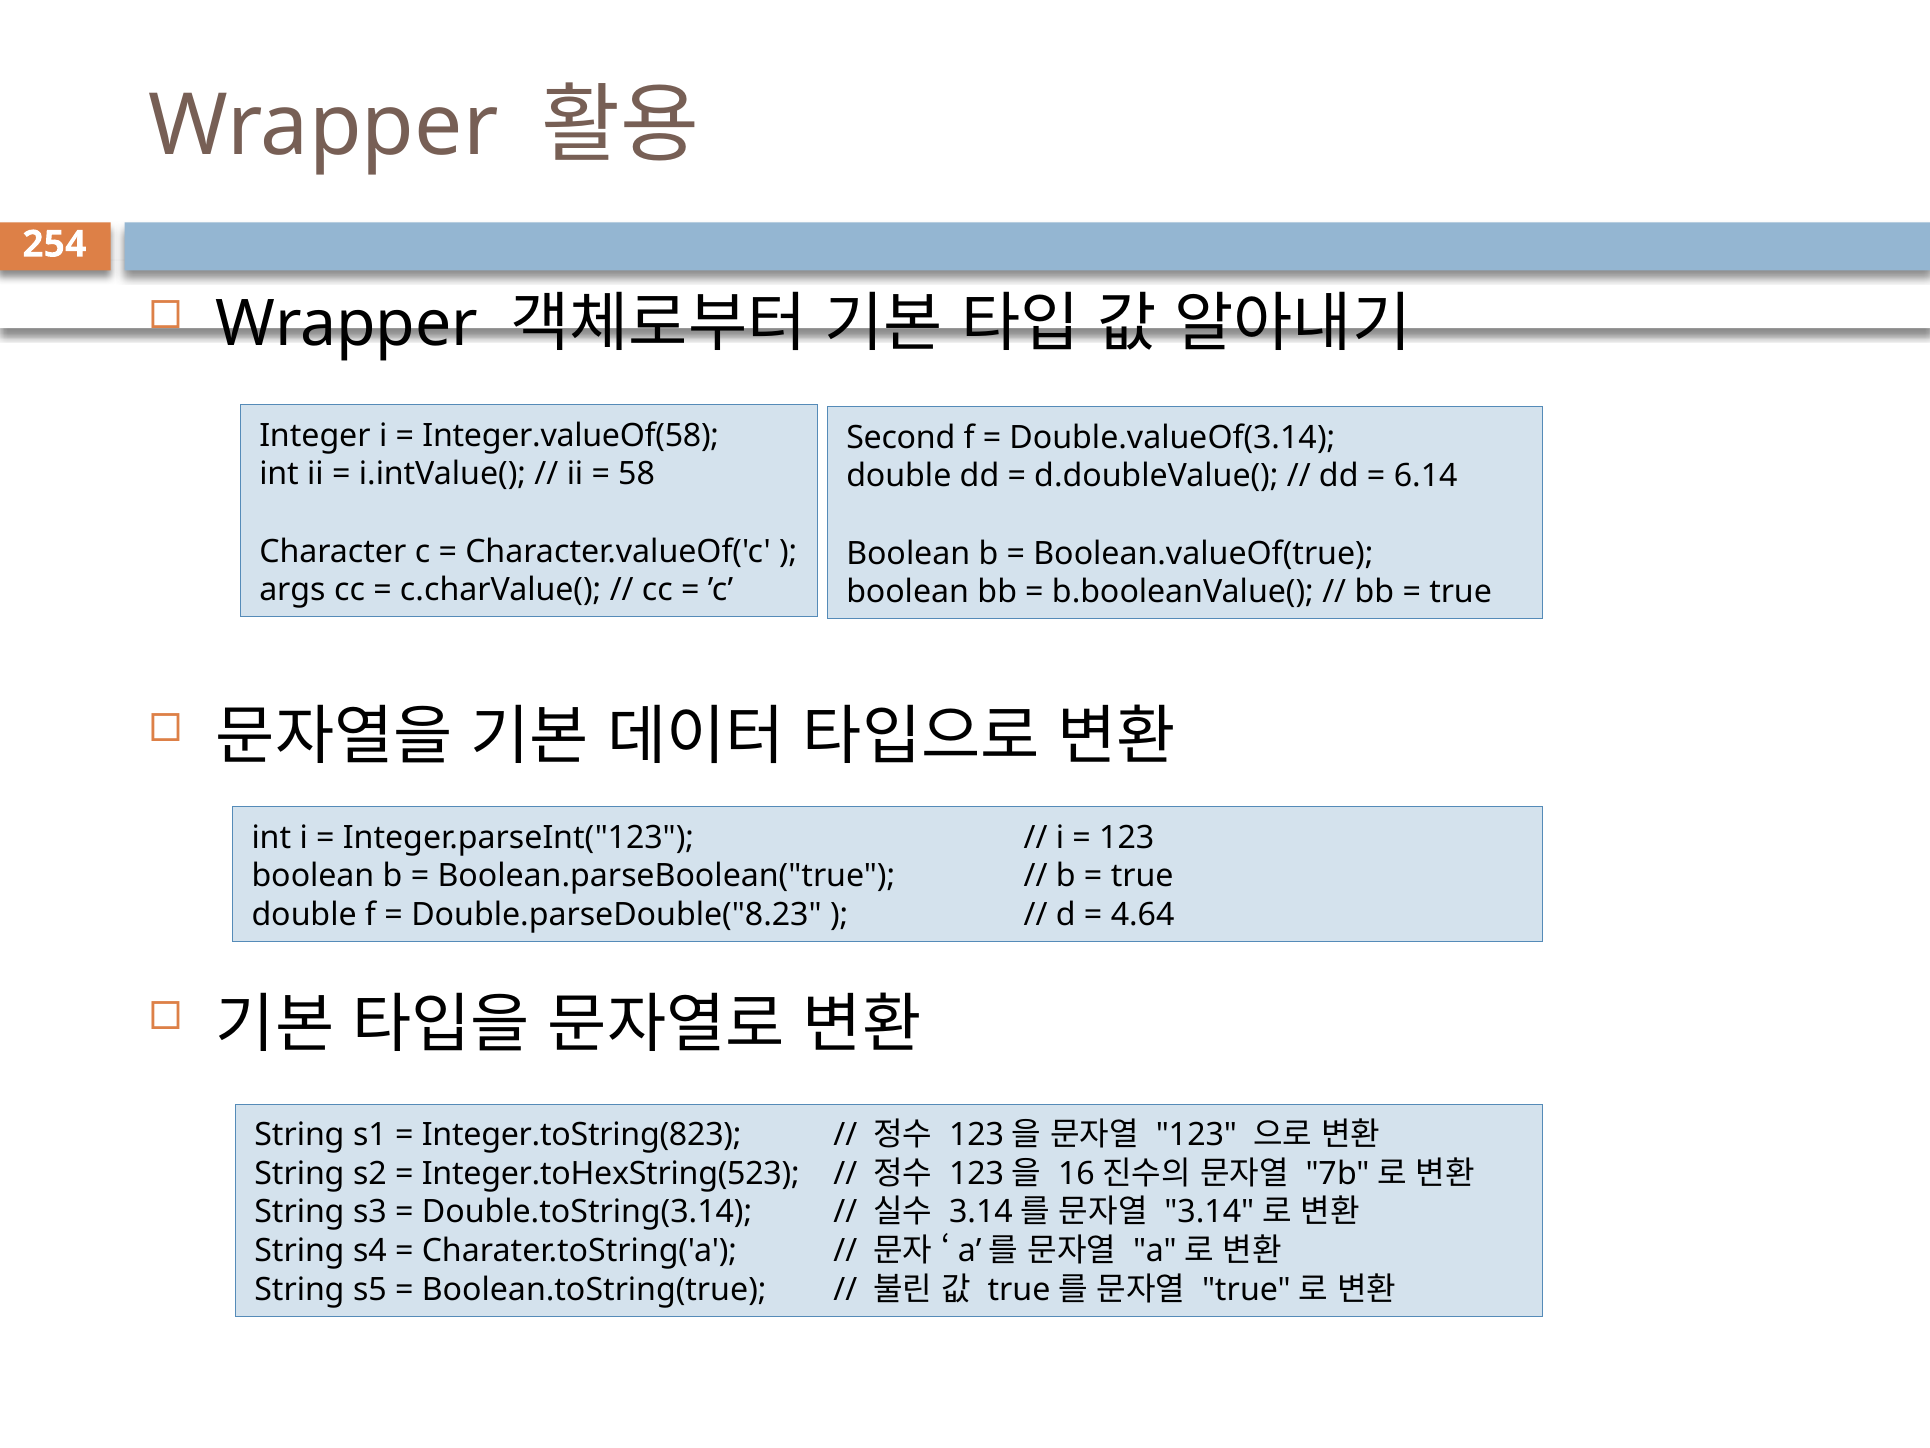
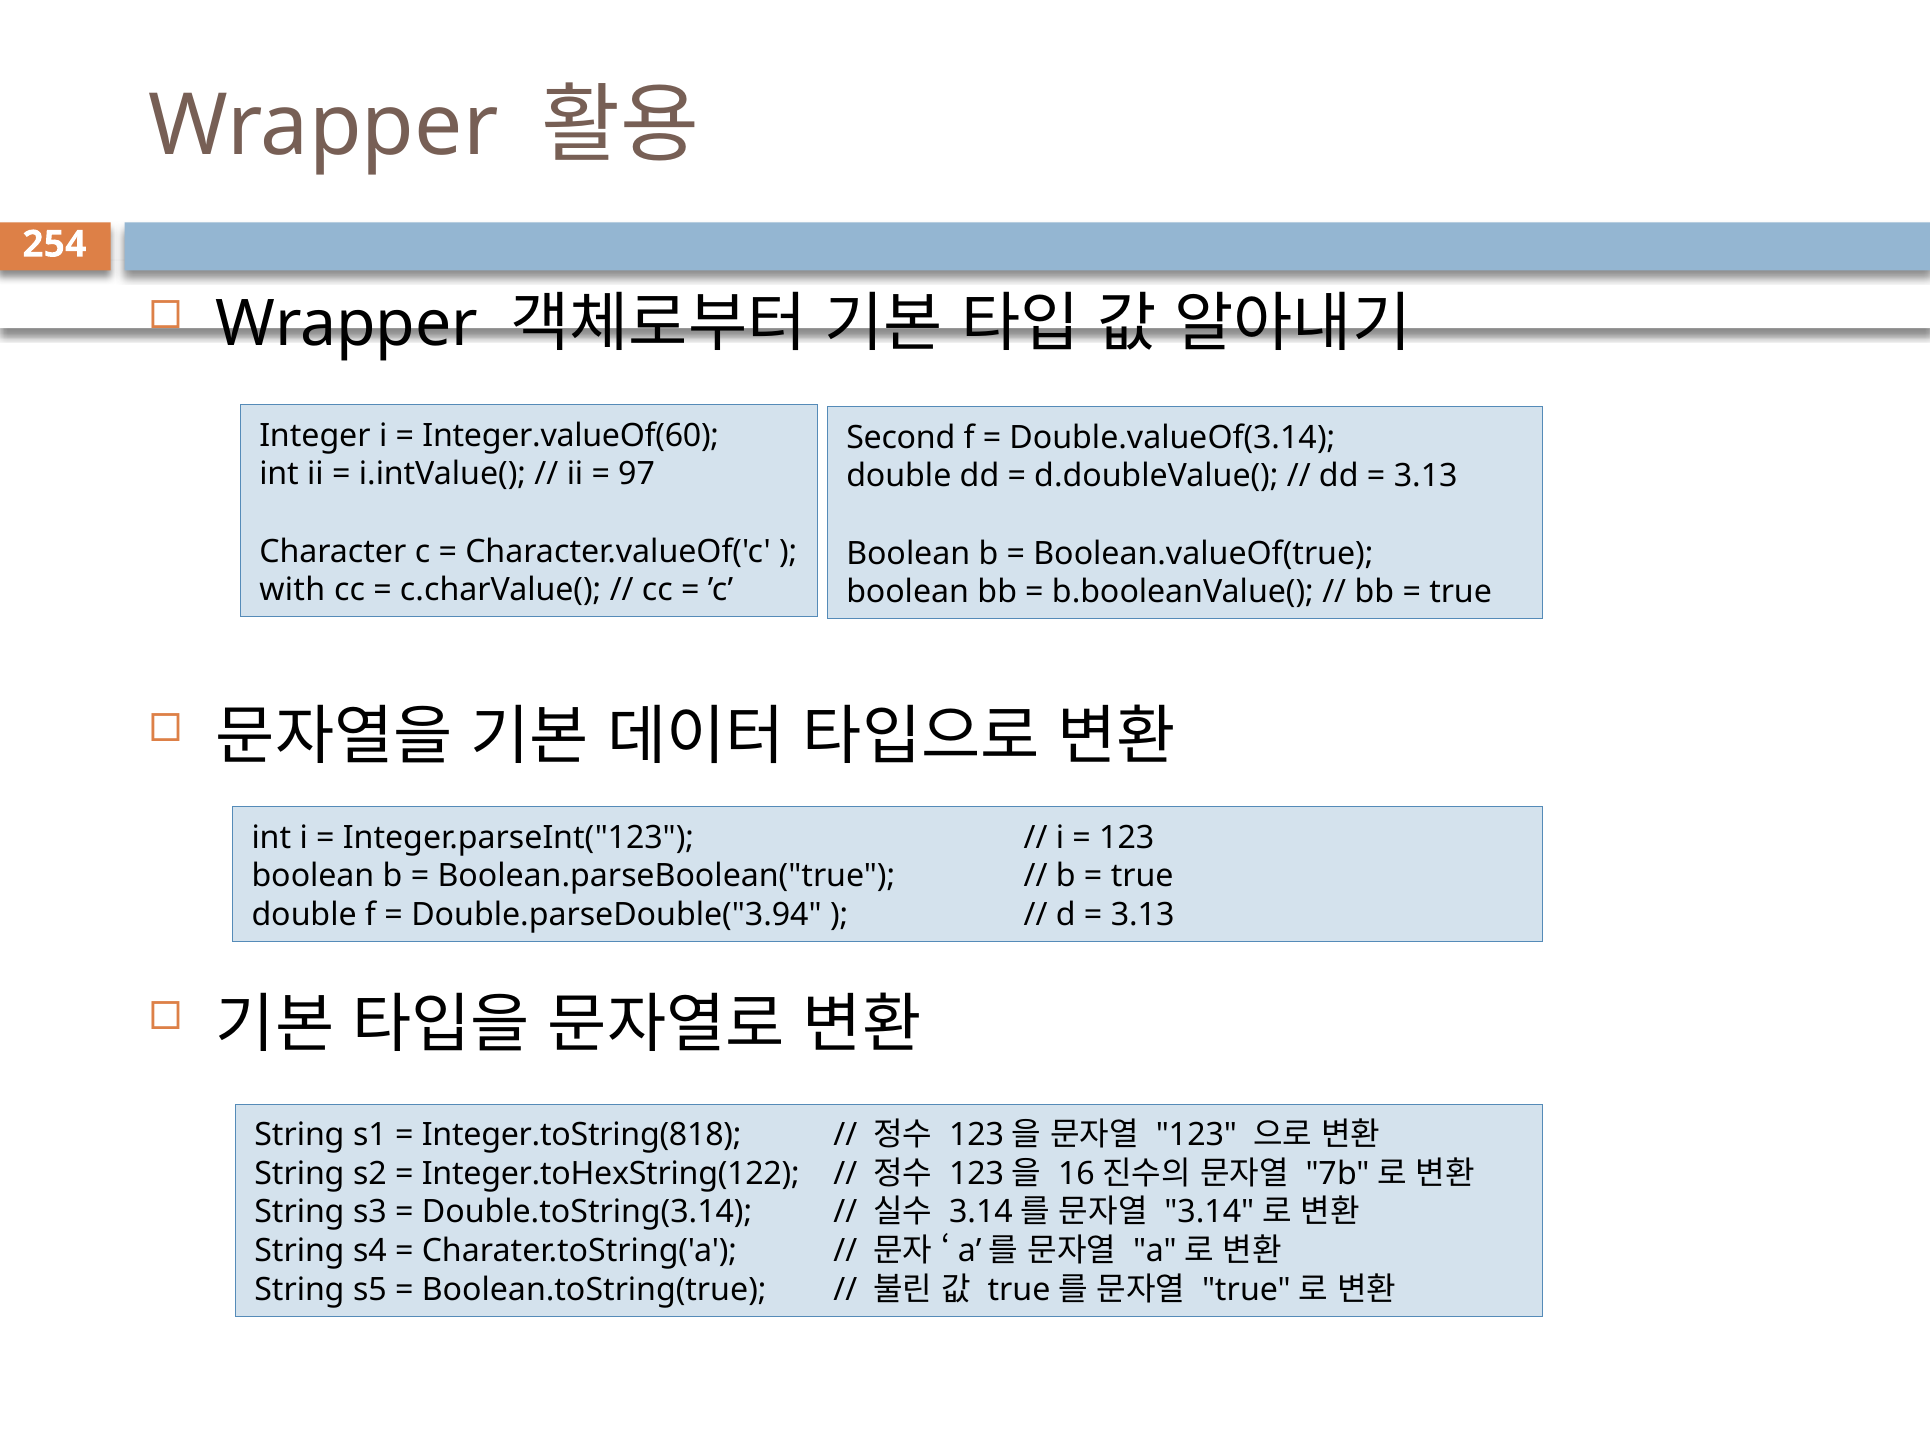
Integer.valueOf(58: Integer.valueOf(58 -> Integer.valueOf(60
58: 58 -> 97
6.14 at (1426, 476): 6.14 -> 3.13
args: args -> with
Double.parseDouble("8.23: Double.parseDouble("8.23 -> Double.parseDouble("3.94
4.64 at (1143, 915): 4.64 -> 3.13
Integer.toString(823: Integer.toString(823 -> Integer.toString(818
Integer.toHexString(523: Integer.toHexString(523 -> Integer.toHexString(122
